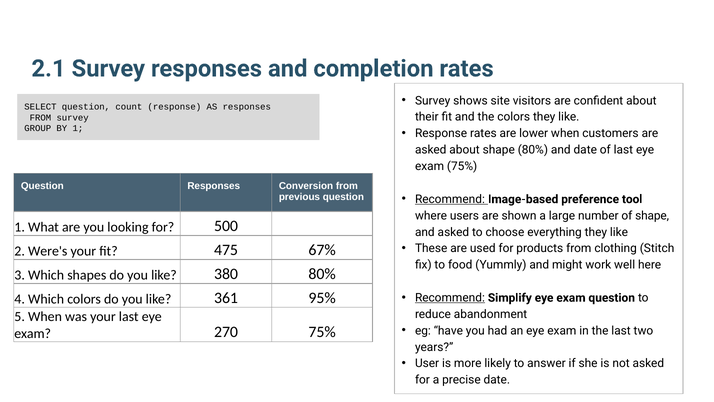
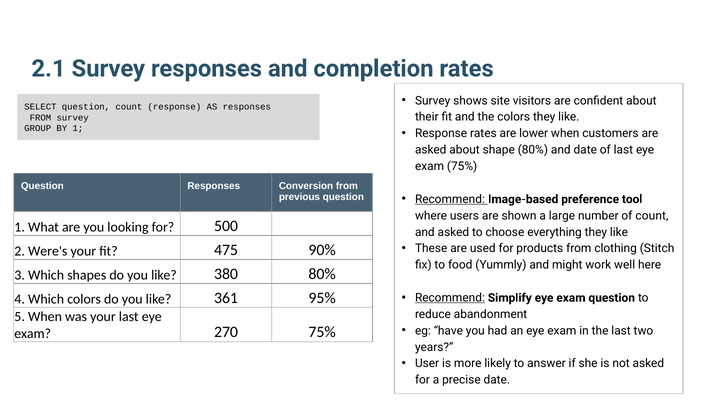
of shape: shape -> count
67%: 67% -> 90%
